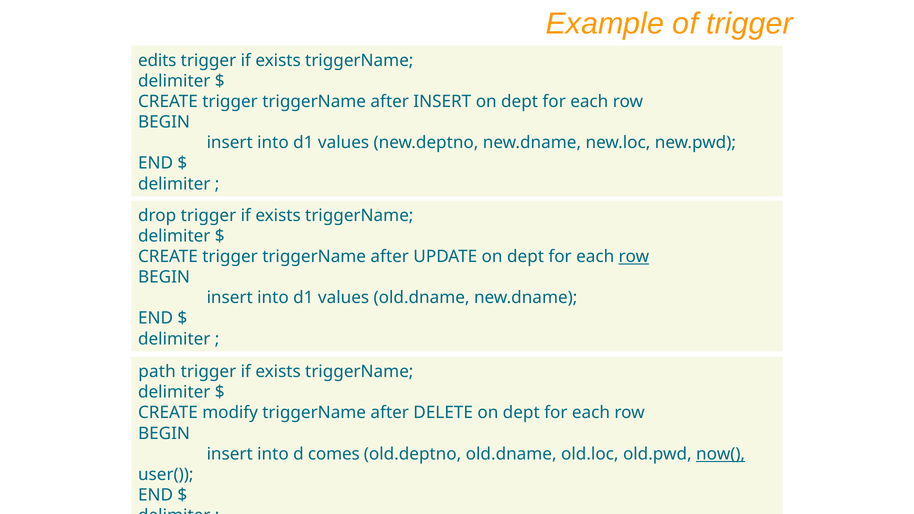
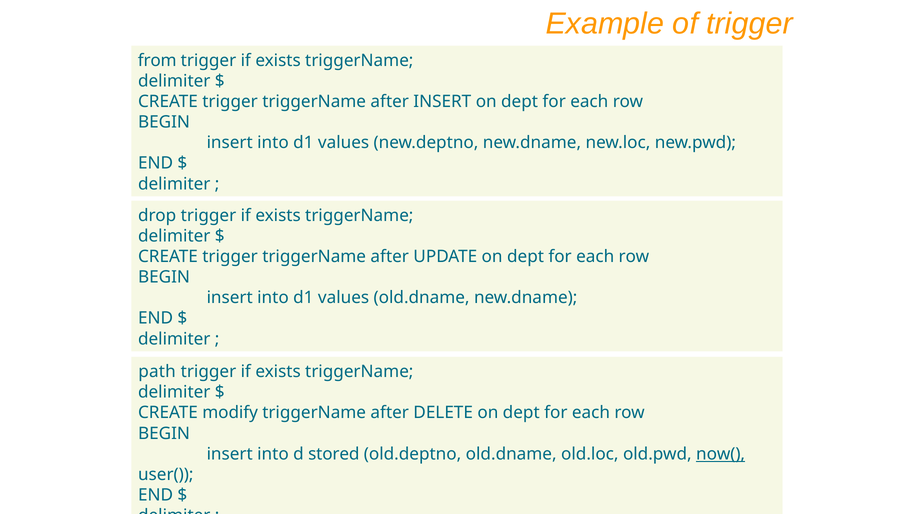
edits: edits -> from
row at (634, 257) underline: present -> none
comes: comes -> stored
